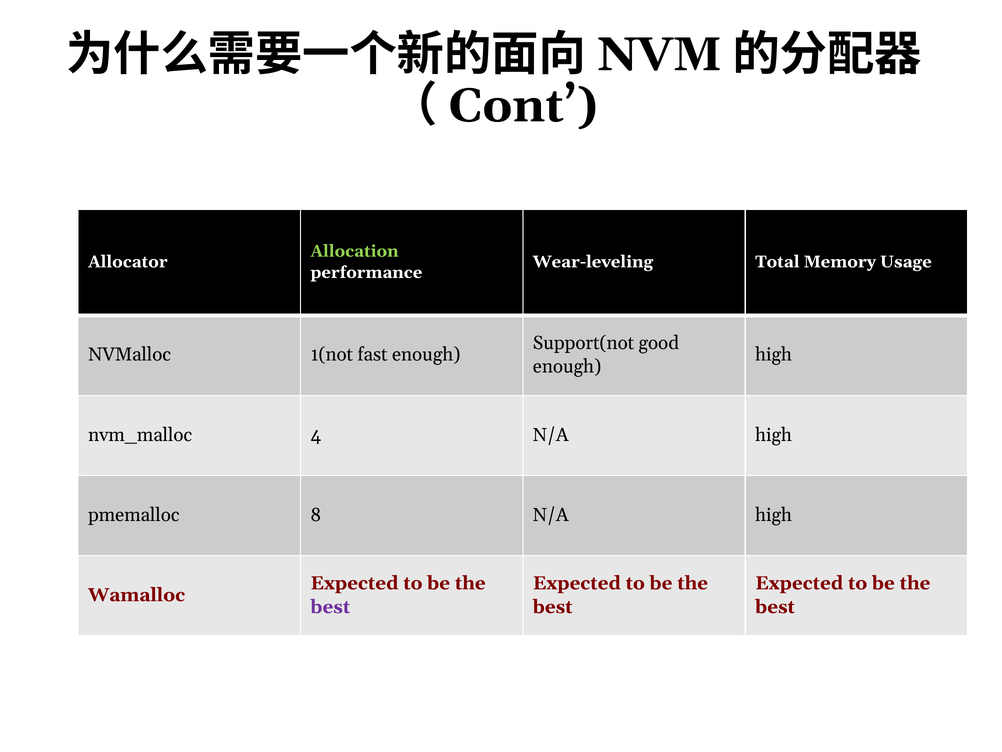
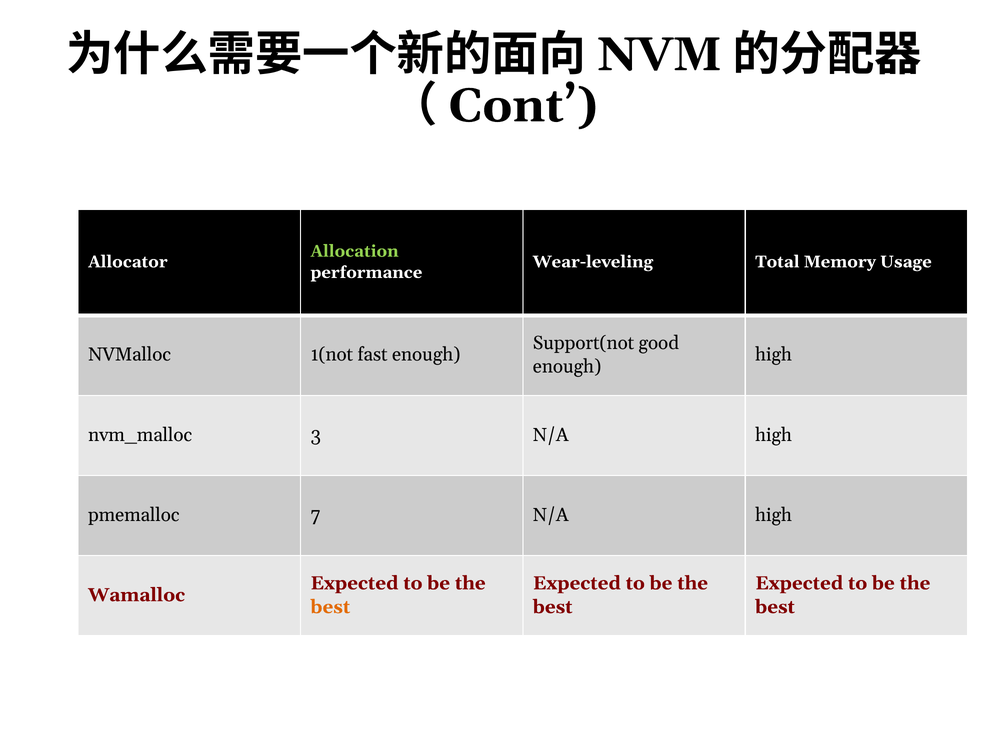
4: 4 -> 3
8: 8 -> 7
best at (330, 606) colour: purple -> orange
